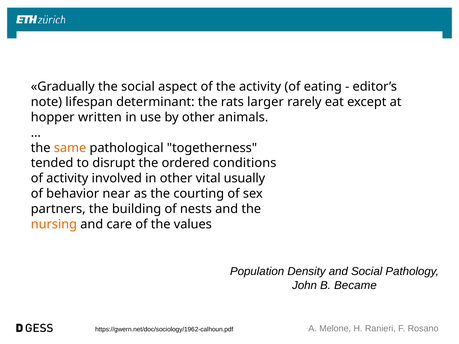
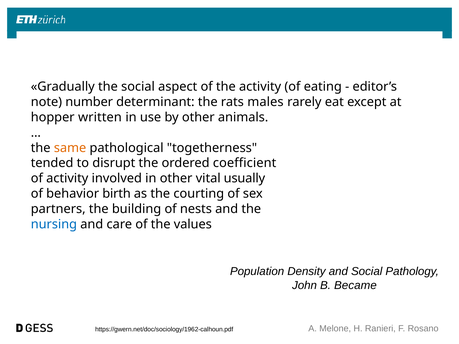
lifespan: lifespan -> number
larger: larger -> males
conditions: conditions -> coefficient
near: near -> birth
nursing colour: orange -> blue
